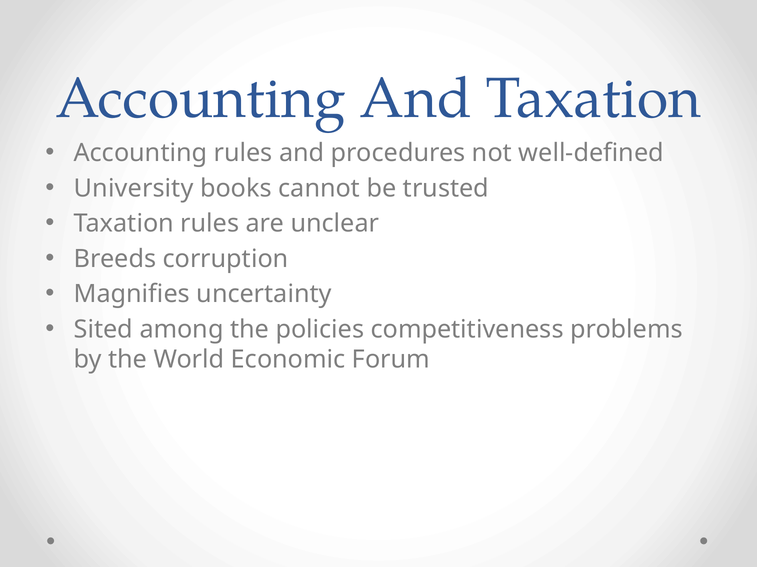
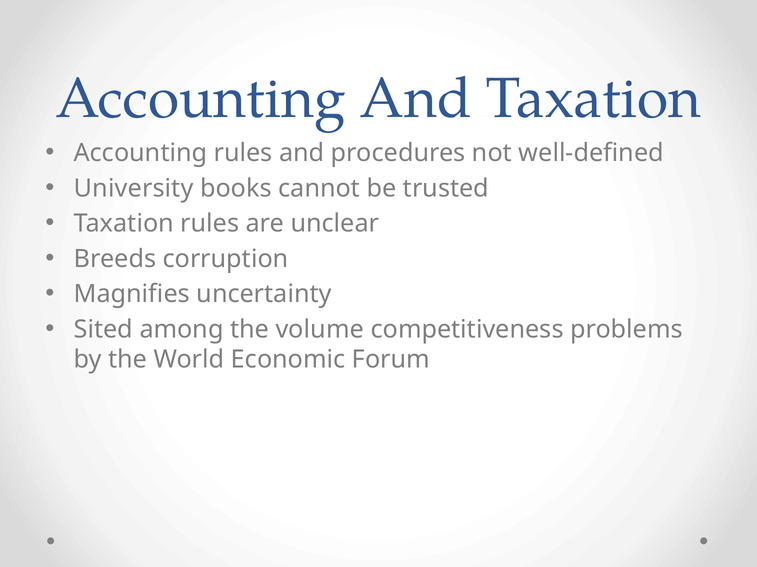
policies: policies -> volume
